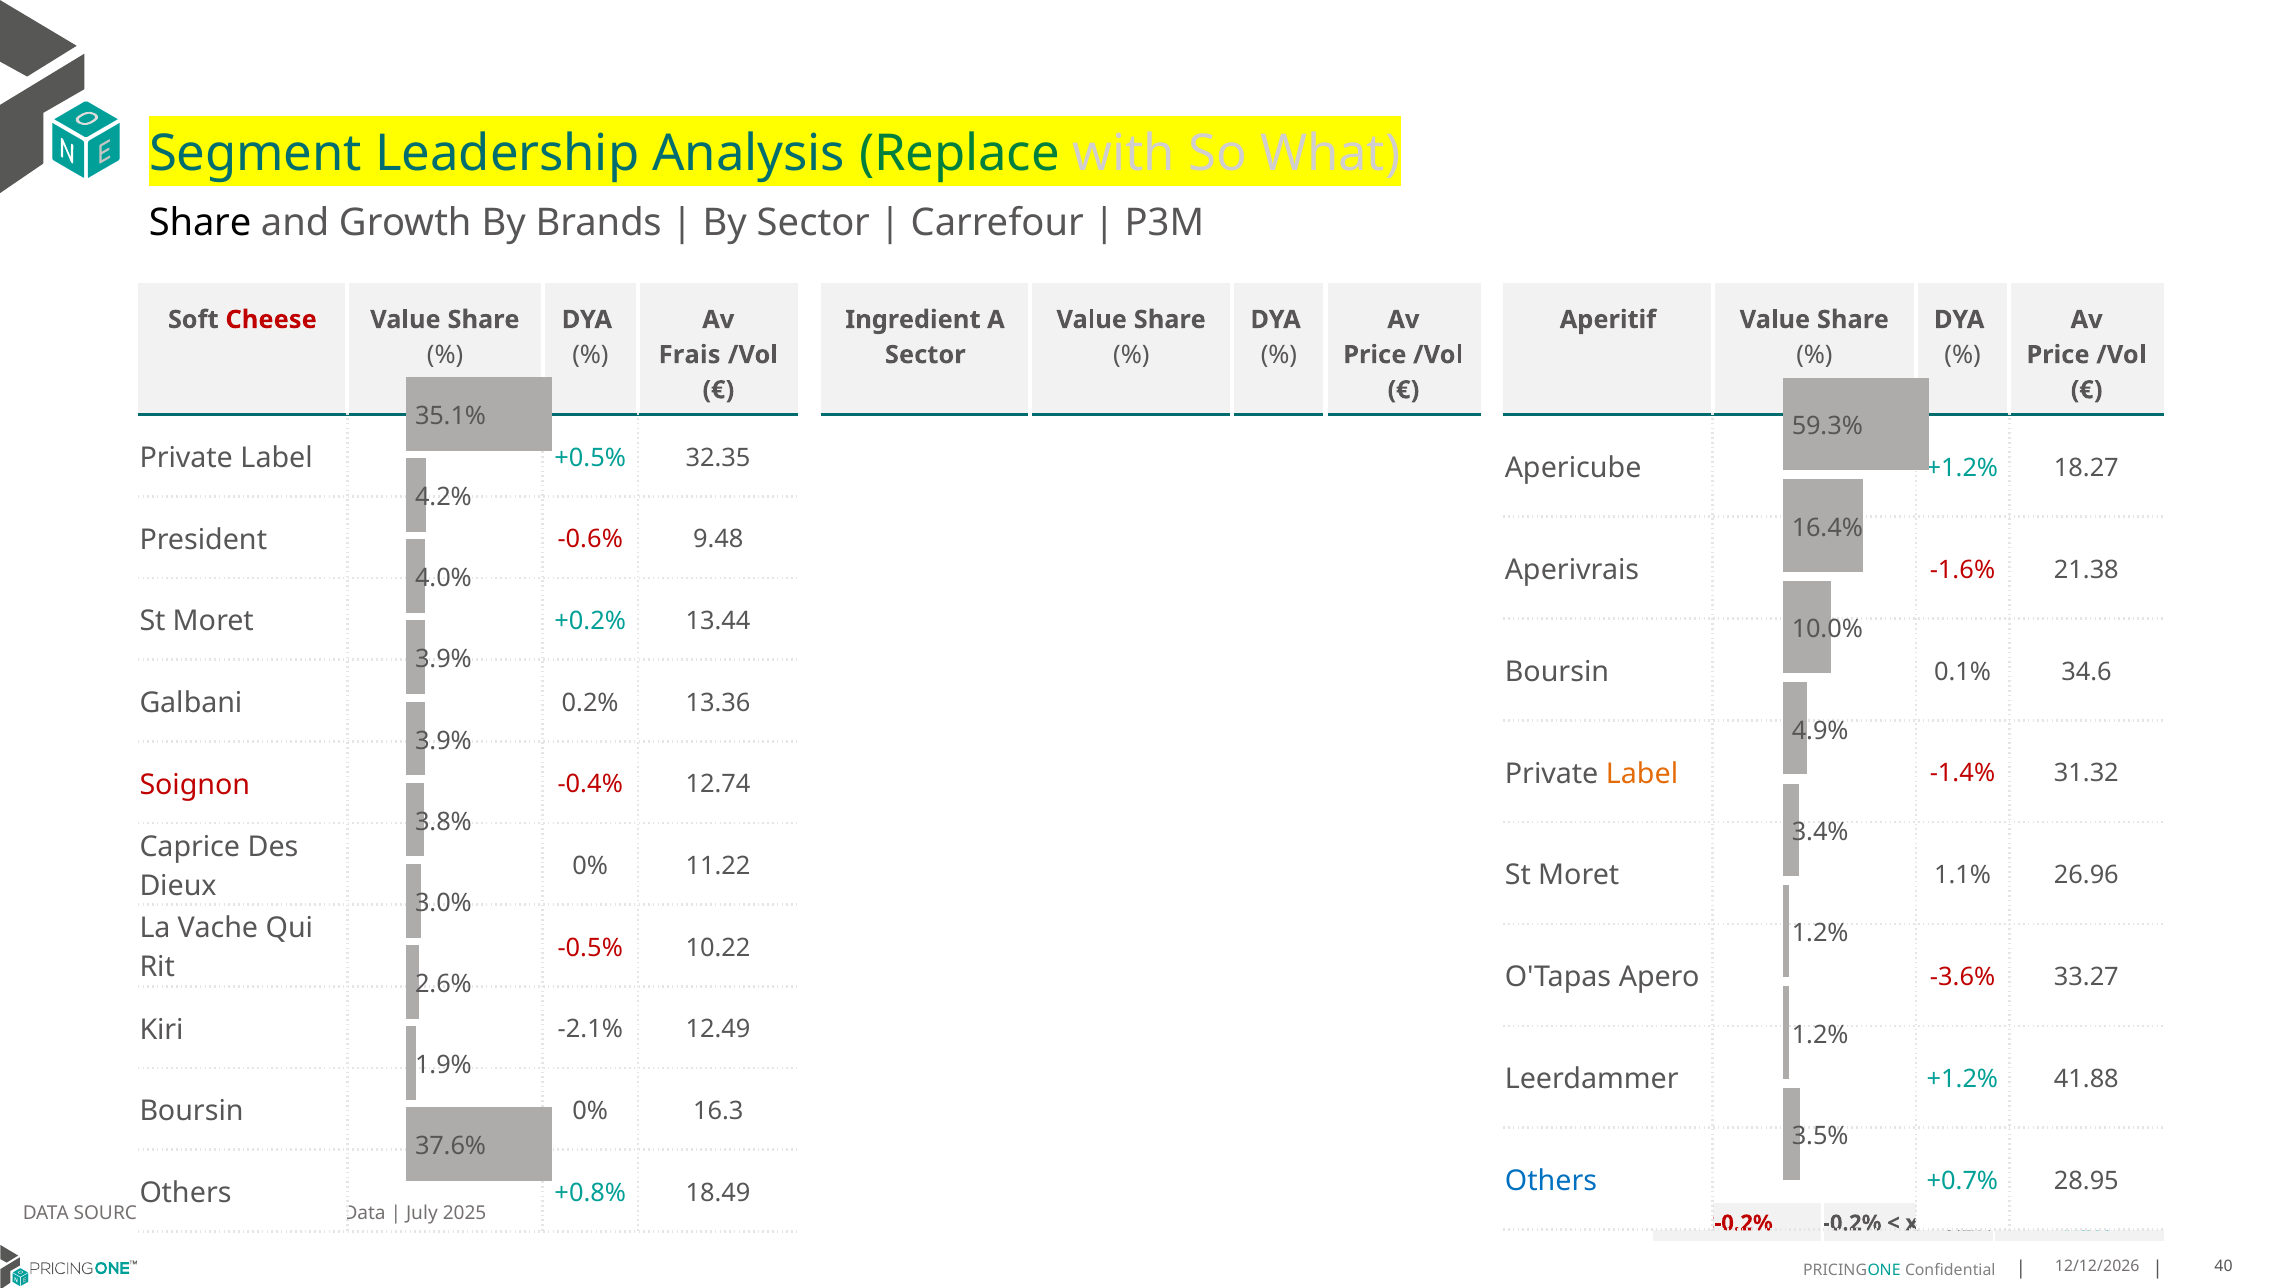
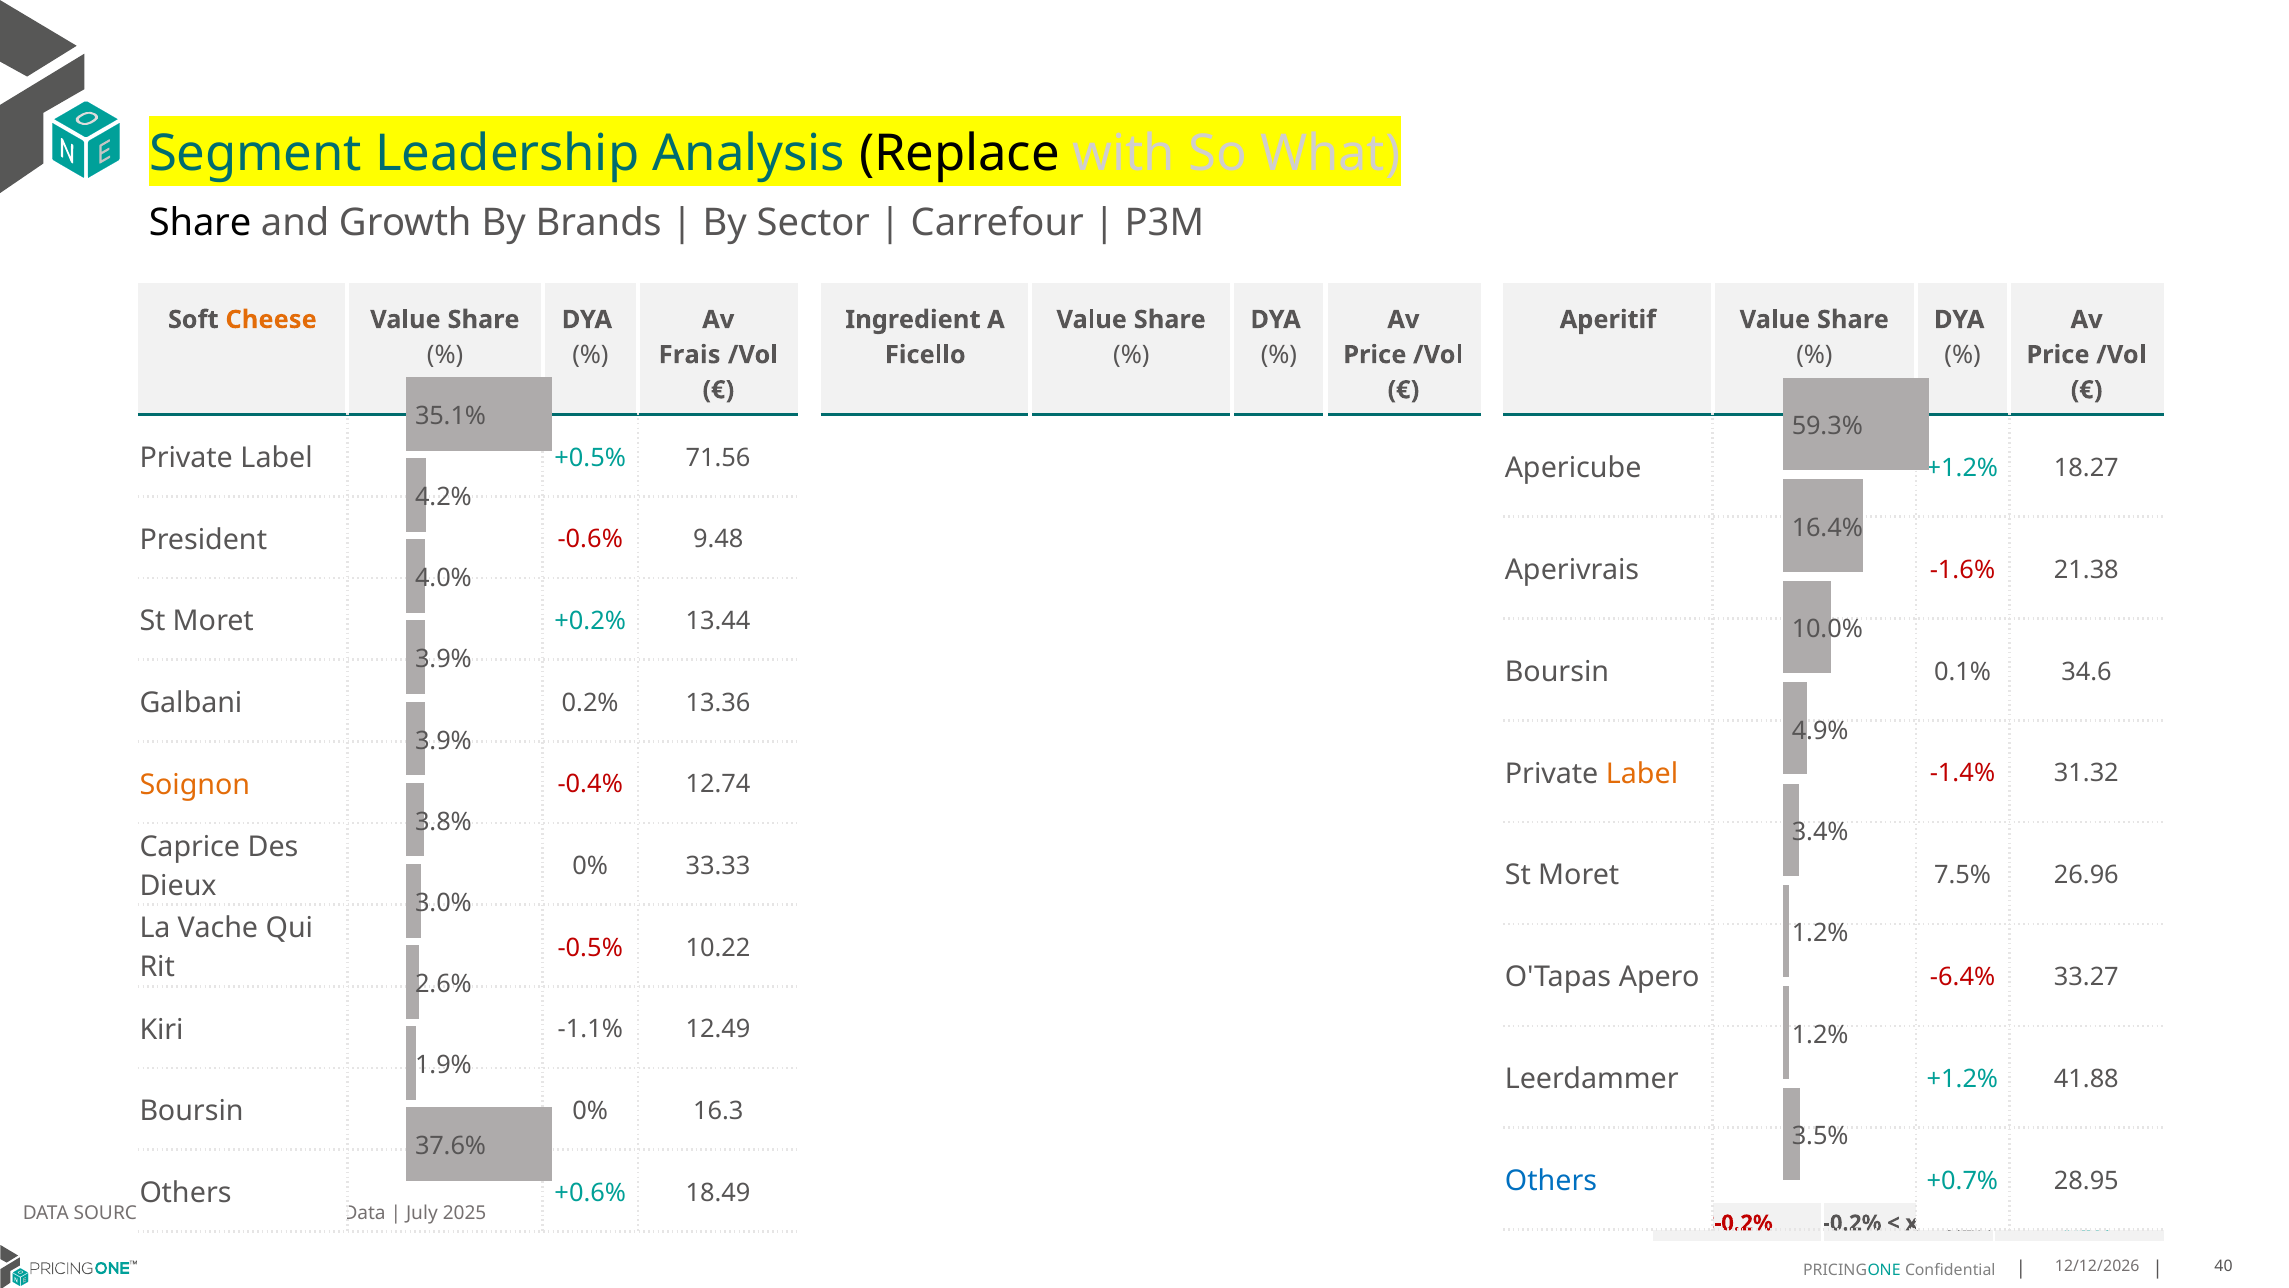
Replace colour: green -> black
Cheese colour: red -> orange
Sector at (925, 355): Sector -> Ficello
32.35: 32.35 -> 71.56
Soignon colour: red -> orange
11.22: 11.22 -> 33.33
1.1%: 1.1% -> 7.5%
-3.6%: -3.6% -> -6.4%
-2.1%: -2.1% -> -1.1%
+0.8%: +0.8% -> +0.6%
